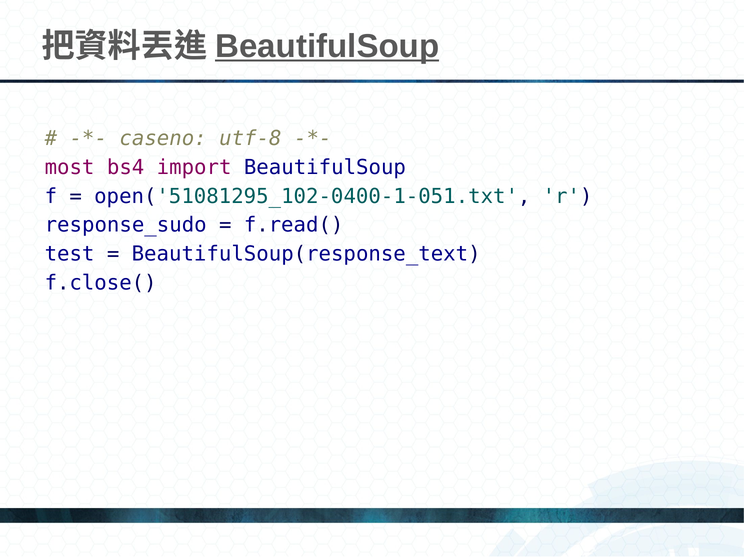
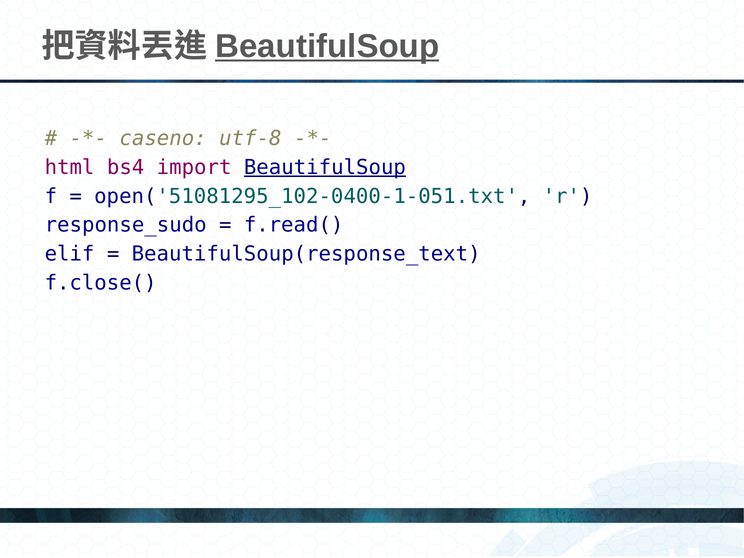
most: most -> html
BeautifulSoup at (325, 167) underline: none -> present
test: test -> elif
